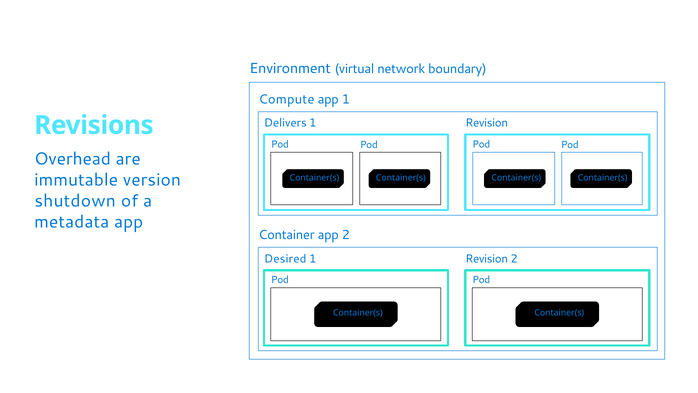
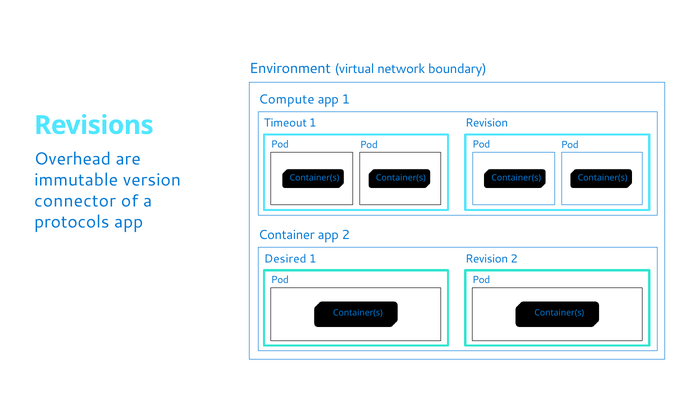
Delivers: Delivers -> Timeout
shutdown: shutdown -> connector
metadata: metadata -> protocols
